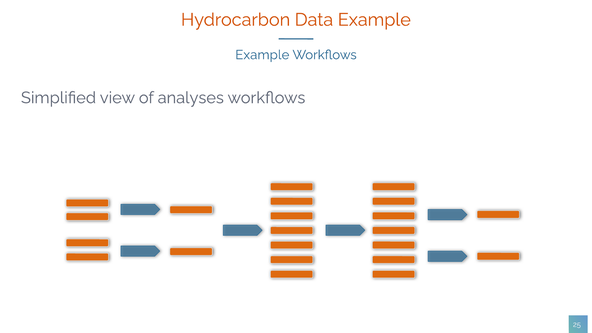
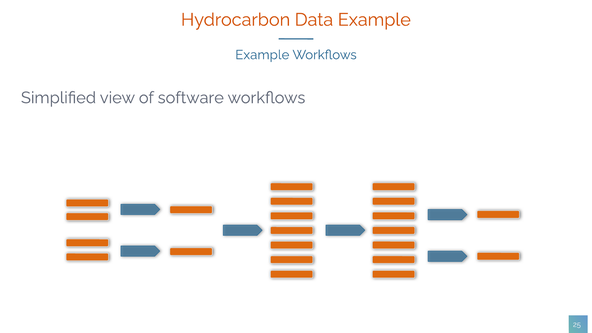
analyses: analyses -> software
